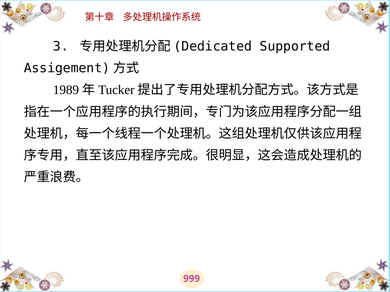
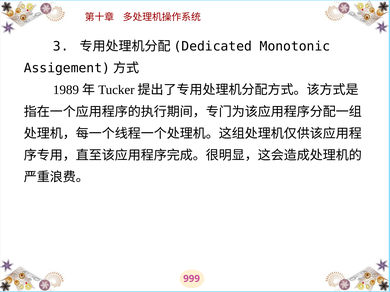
Supported: Supported -> Monotonic
